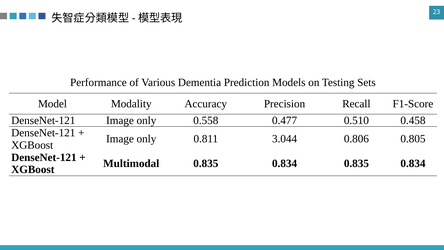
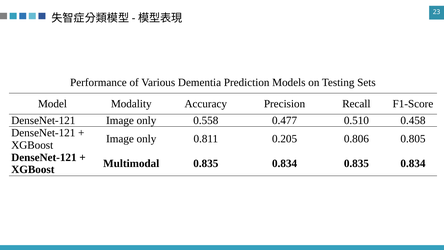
3.044: 3.044 -> 0.205
